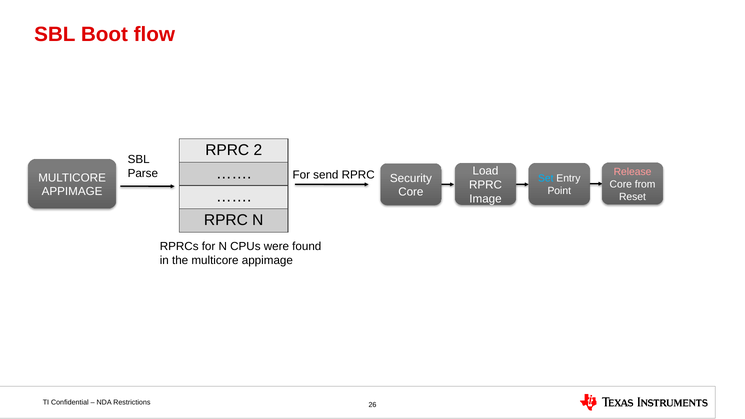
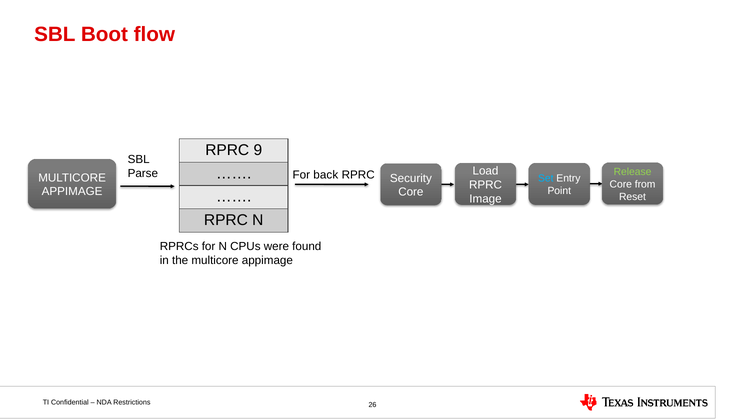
2: 2 -> 9
Release colour: pink -> light green
send: send -> back
